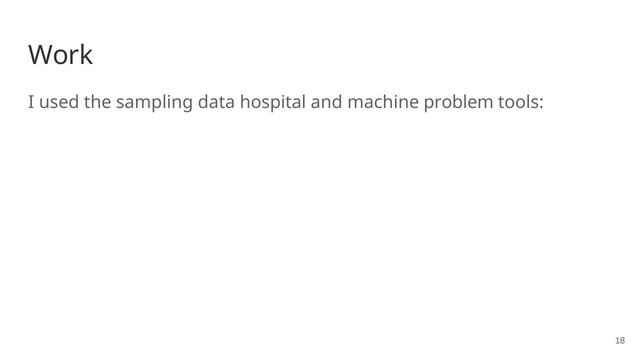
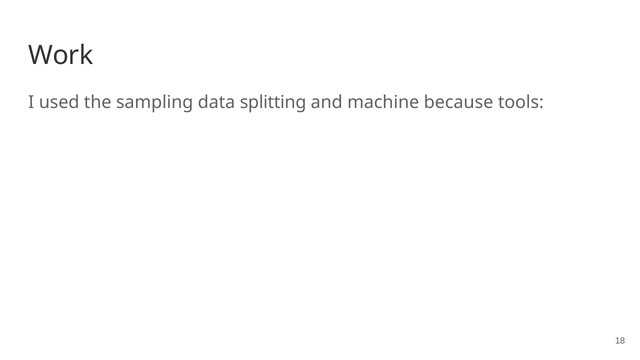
hospital: hospital -> splitting
problem: problem -> because
